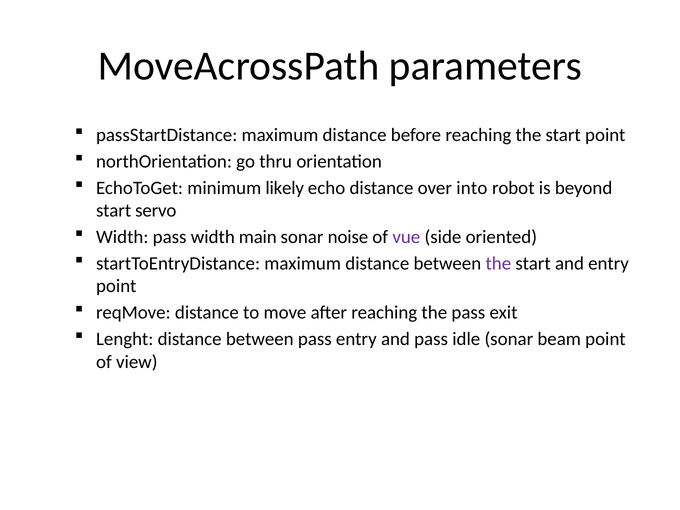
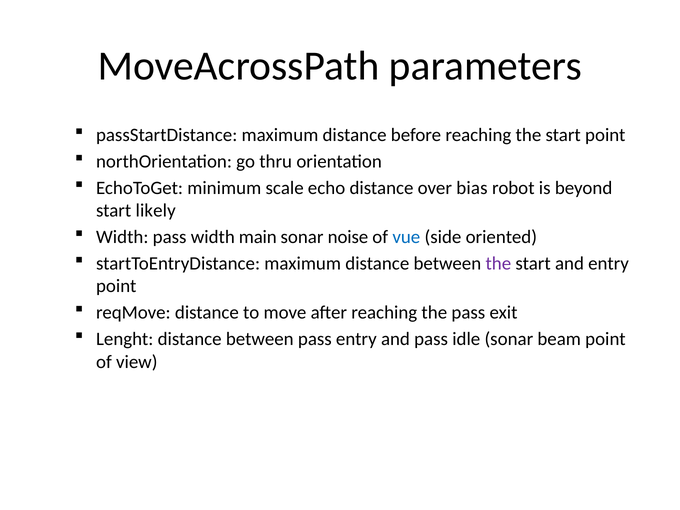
likely: likely -> scale
into: into -> bias
servo: servo -> likely
vue colour: purple -> blue
